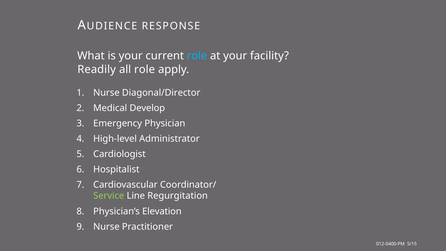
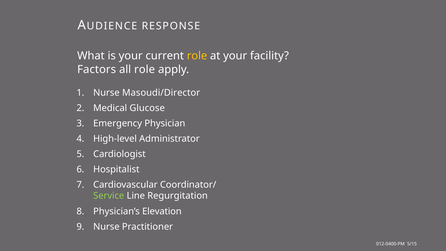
role at (197, 56) colour: light blue -> yellow
Readily: Readily -> Factors
Diagonal/Director: Diagonal/Director -> Masoudi/Director
Develop: Develop -> Glucose
